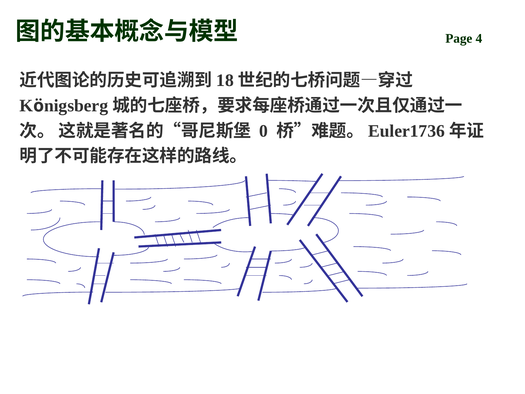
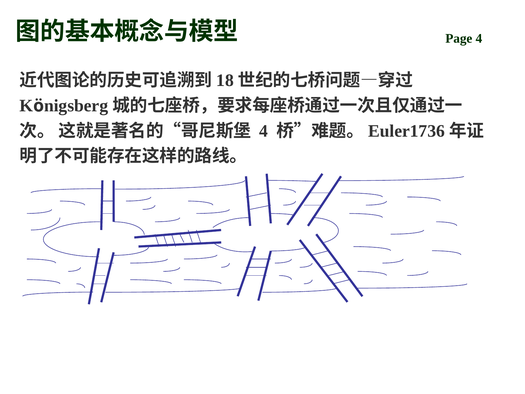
0 at (264, 131): 0 -> 4
